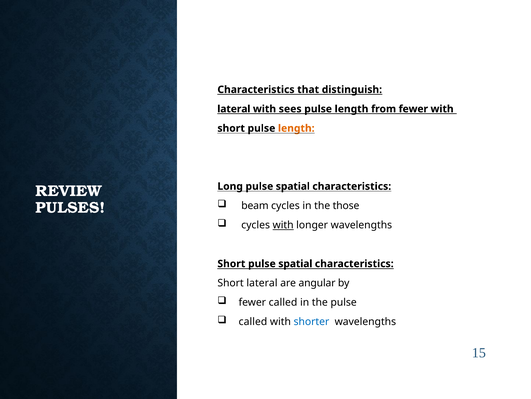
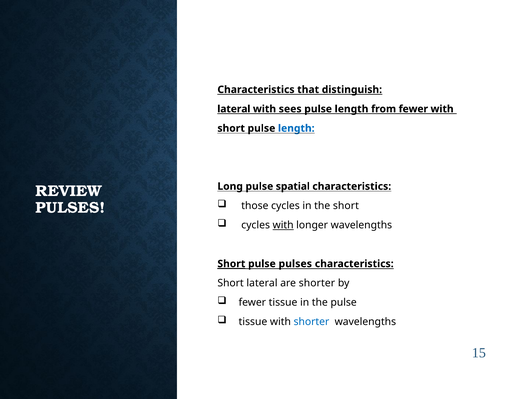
length at (296, 128) colour: orange -> blue
beam: beam -> those
the those: those -> short
Short at (231, 263) underline: none -> present
spatial at (295, 263): spatial -> pulses
are angular: angular -> shorter
fewer called: called -> tissue
called at (253, 321): called -> tissue
